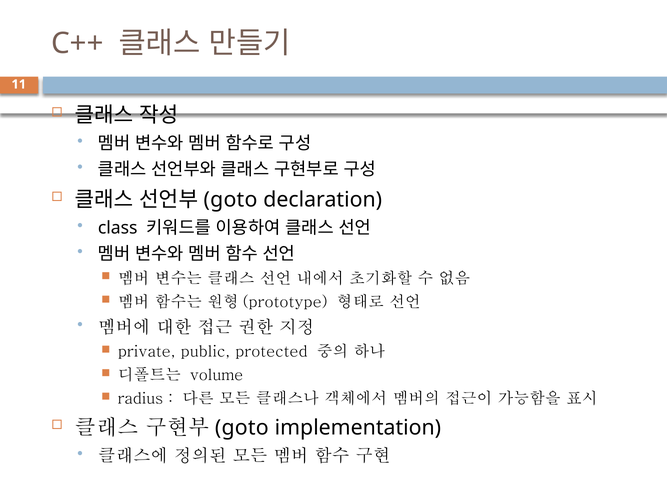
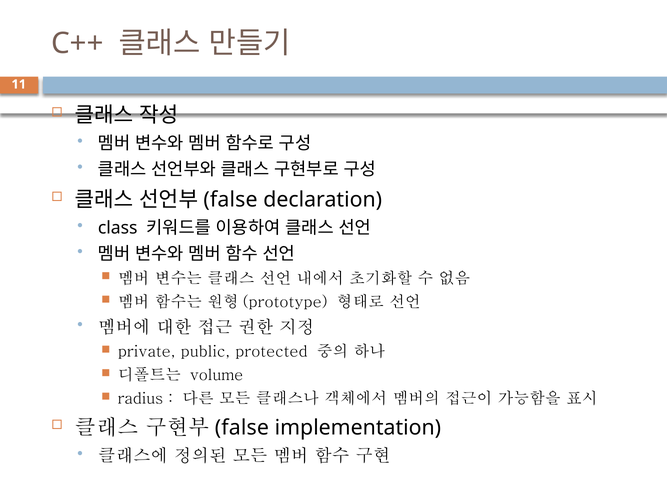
goto at (231, 200): goto -> false
goto at (242, 428): goto -> false
